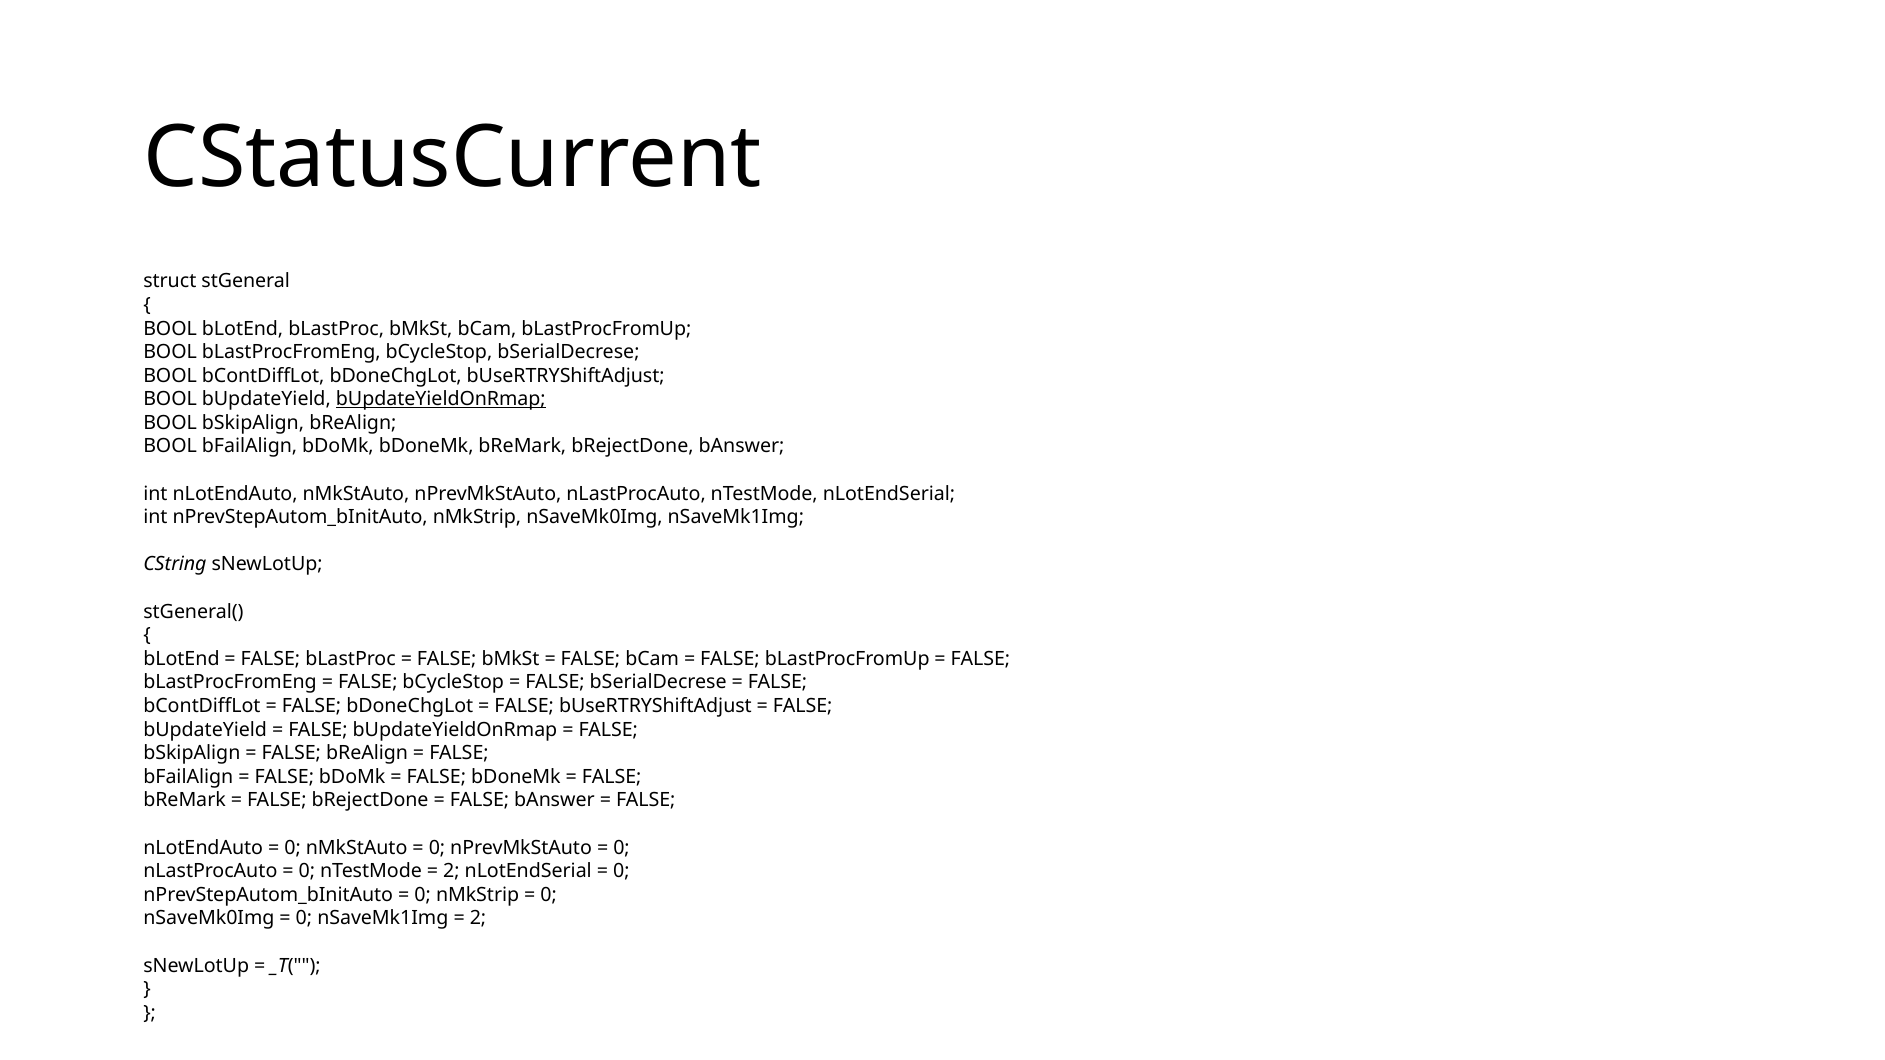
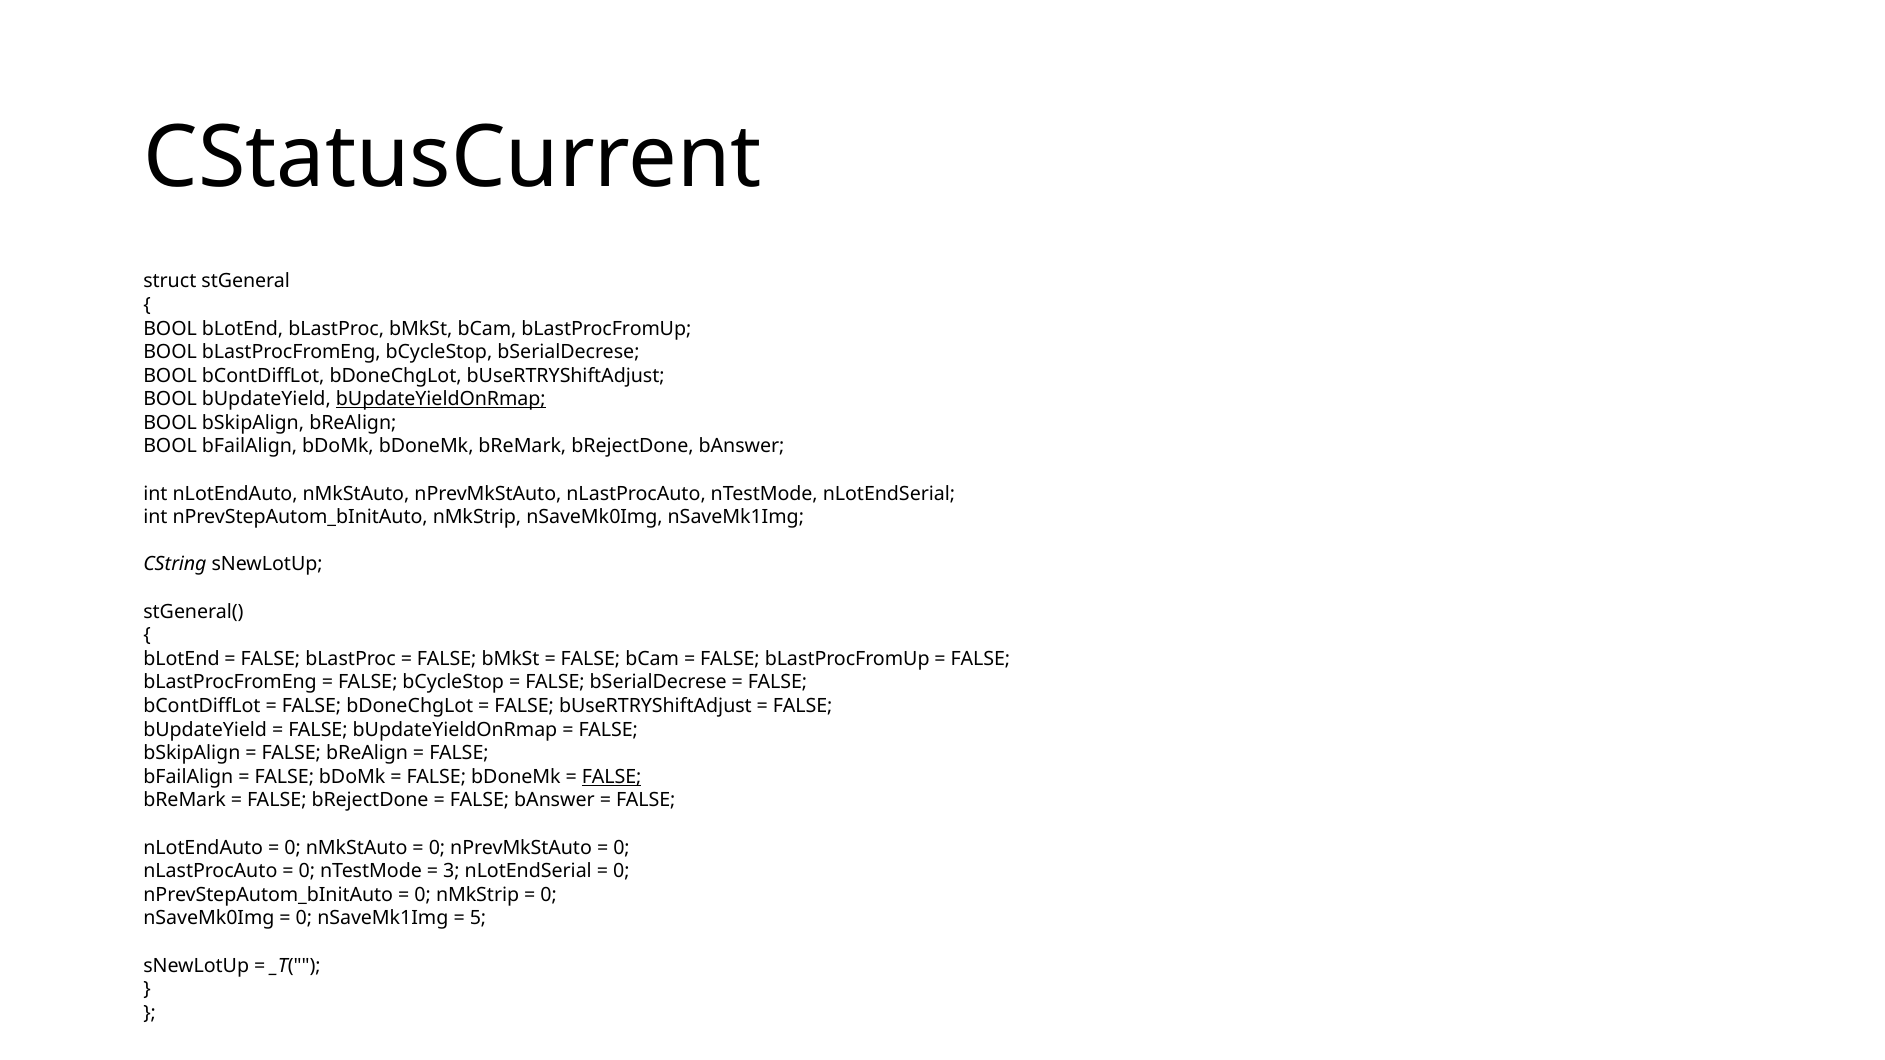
FALSE at (612, 777) underline: none -> present
2 at (451, 871): 2 -> 3
2 at (478, 919): 2 -> 5
